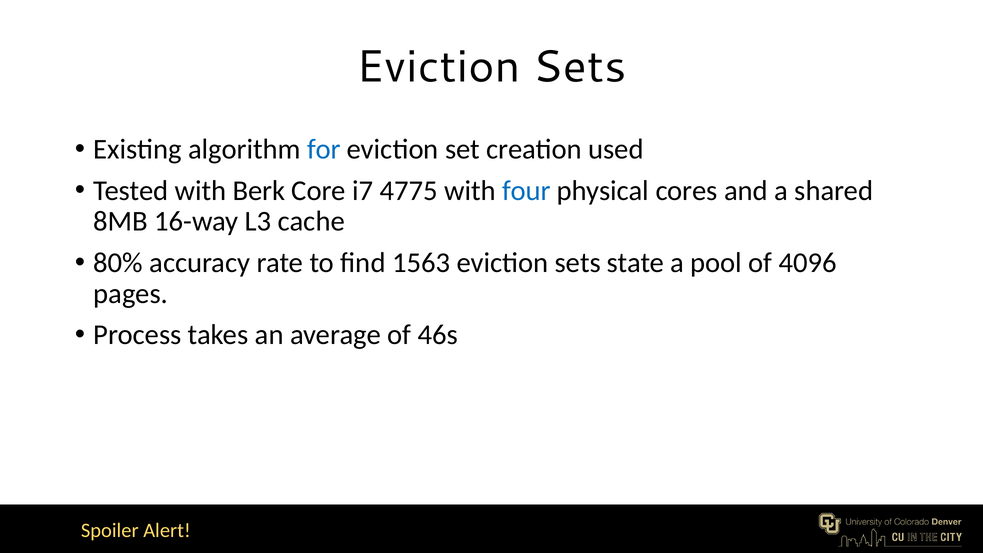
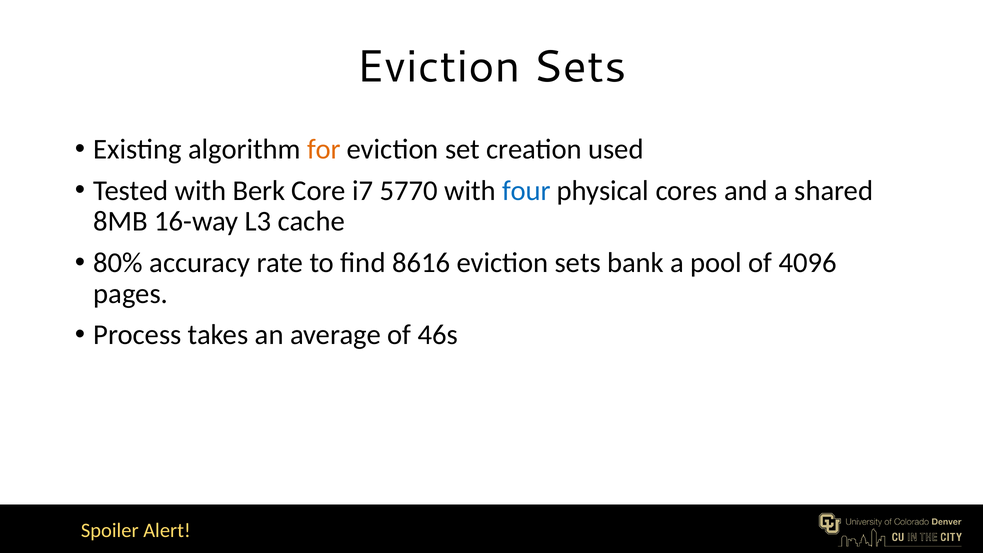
for colour: blue -> orange
4775: 4775 -> 5770
1563: 1563 -> 8616
state: state -> bank
